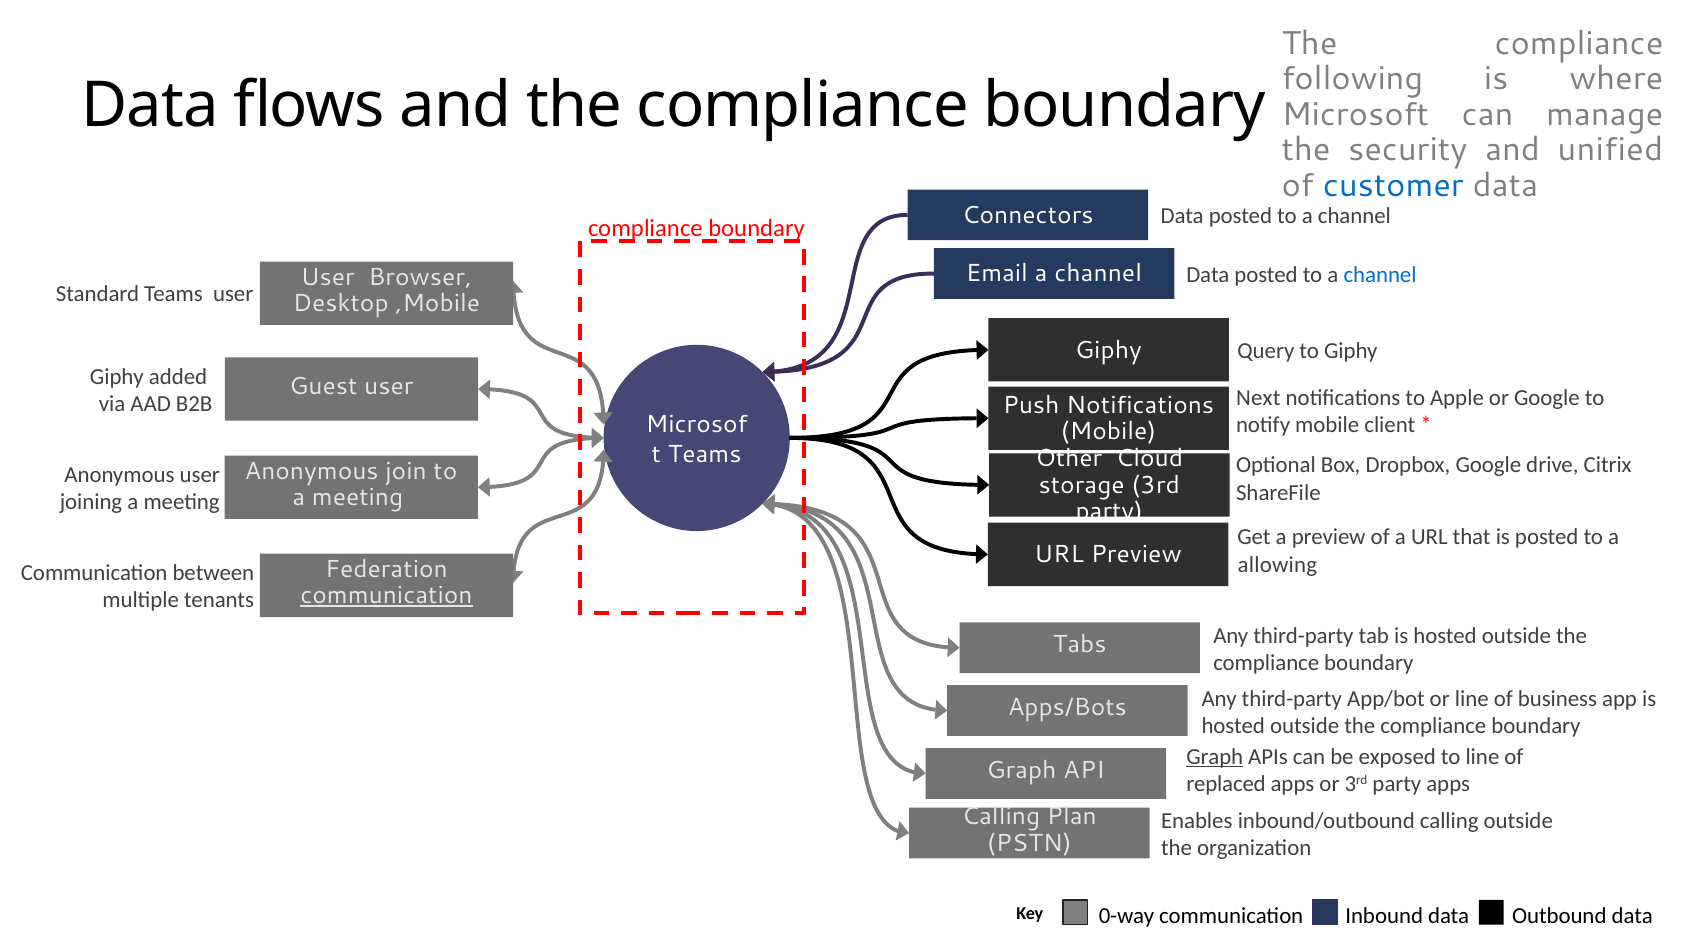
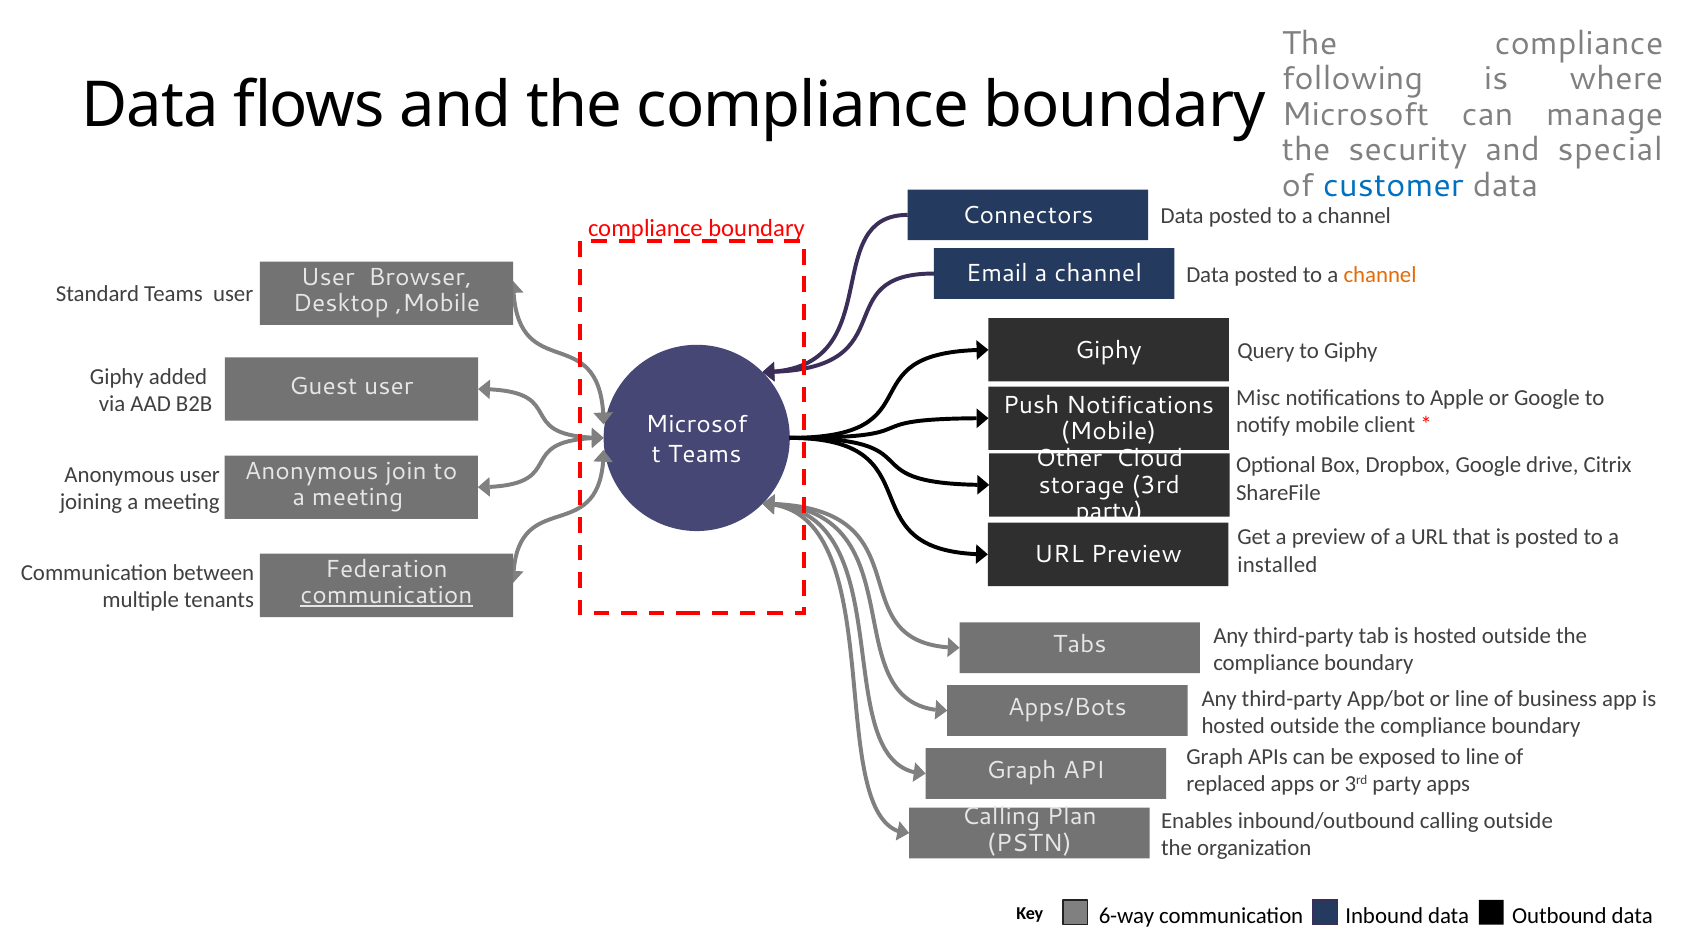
unified: unified -> special
channel at (1380, 275) colour: blue -> orange
Next: Next -> Misc
allowing: allowing -> installed
Graph at (1215, 756) underline: present -> none
0-way: 0-way -> 6-way
